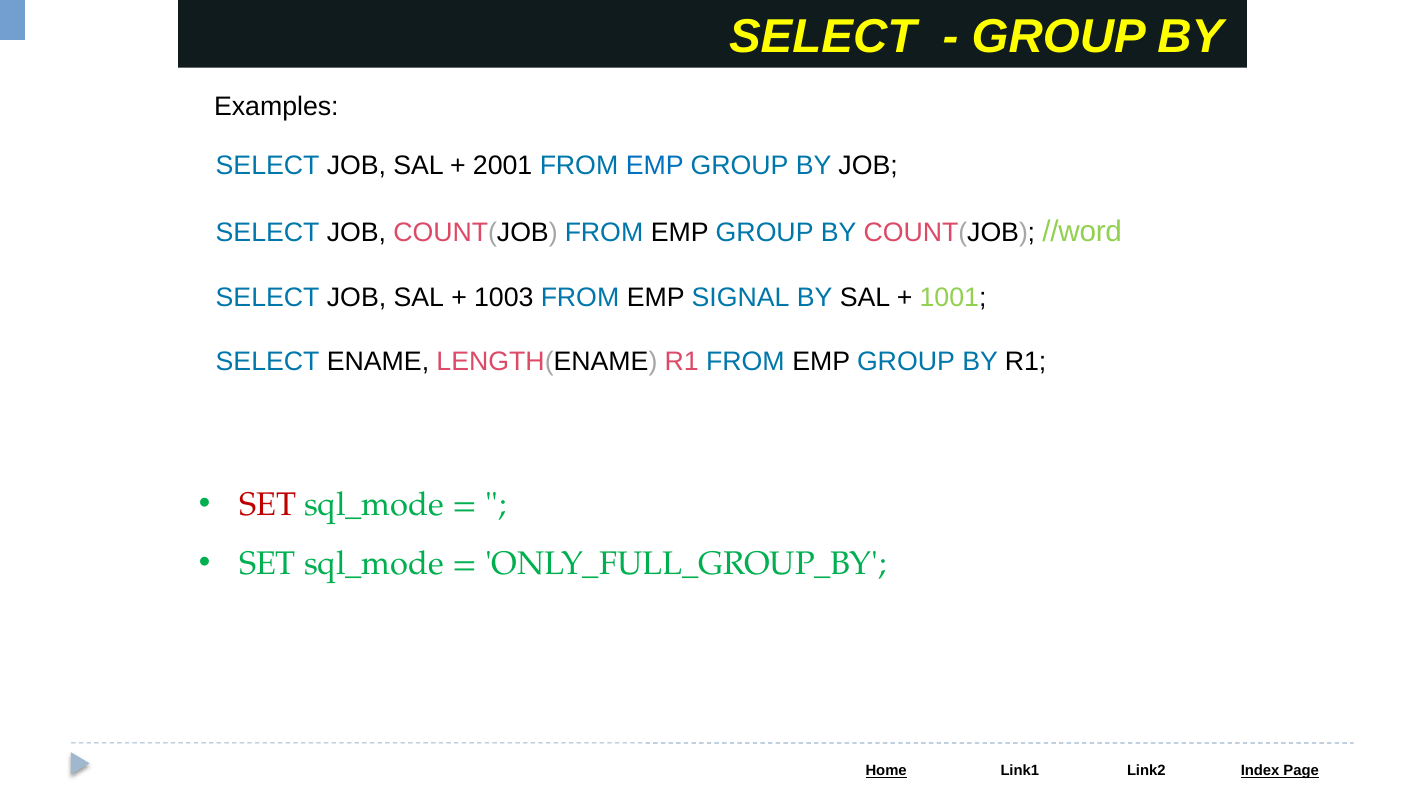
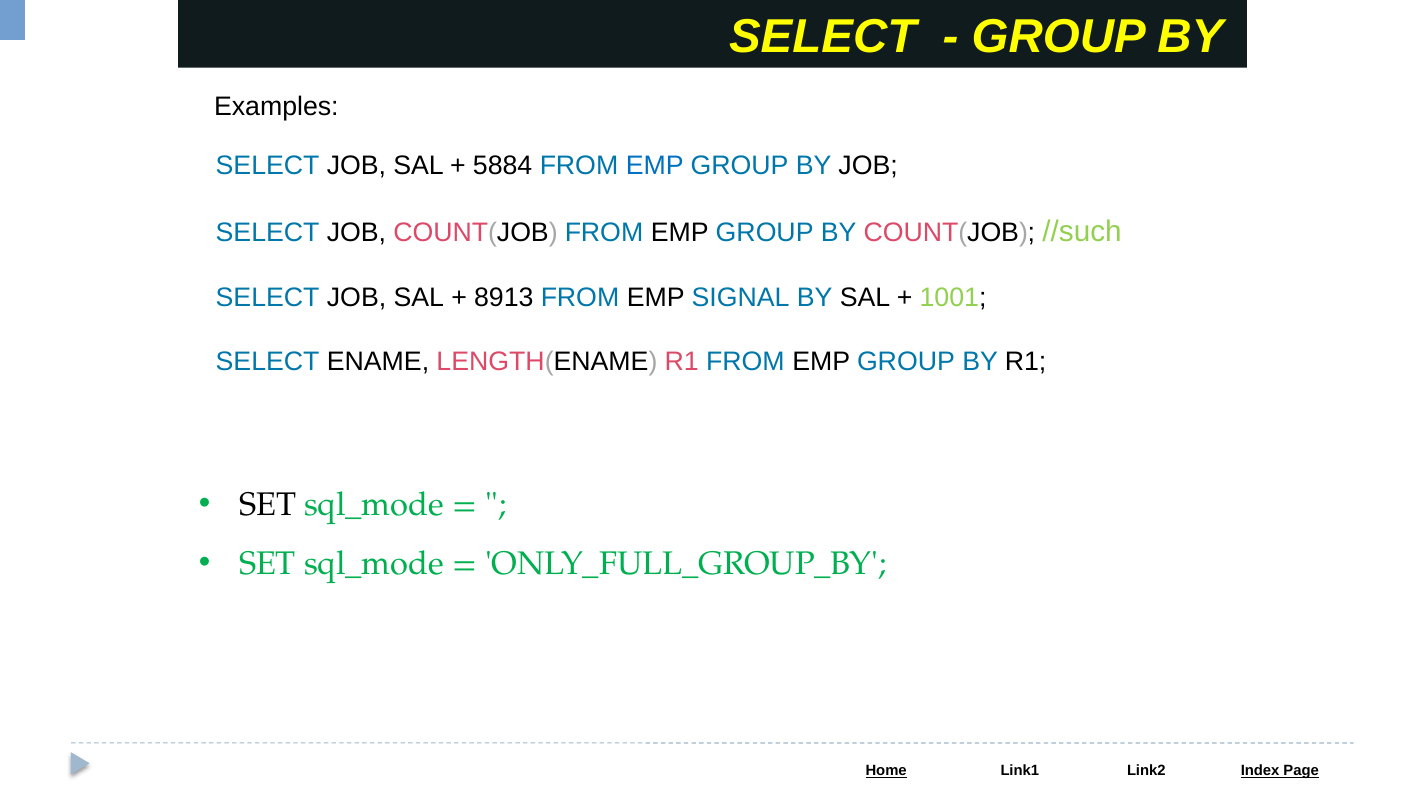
2001: 2001 -> 5884
//word: //word -> //such
1003: 1003 -> 8913
SET at (268, 504) colour: red -> black
